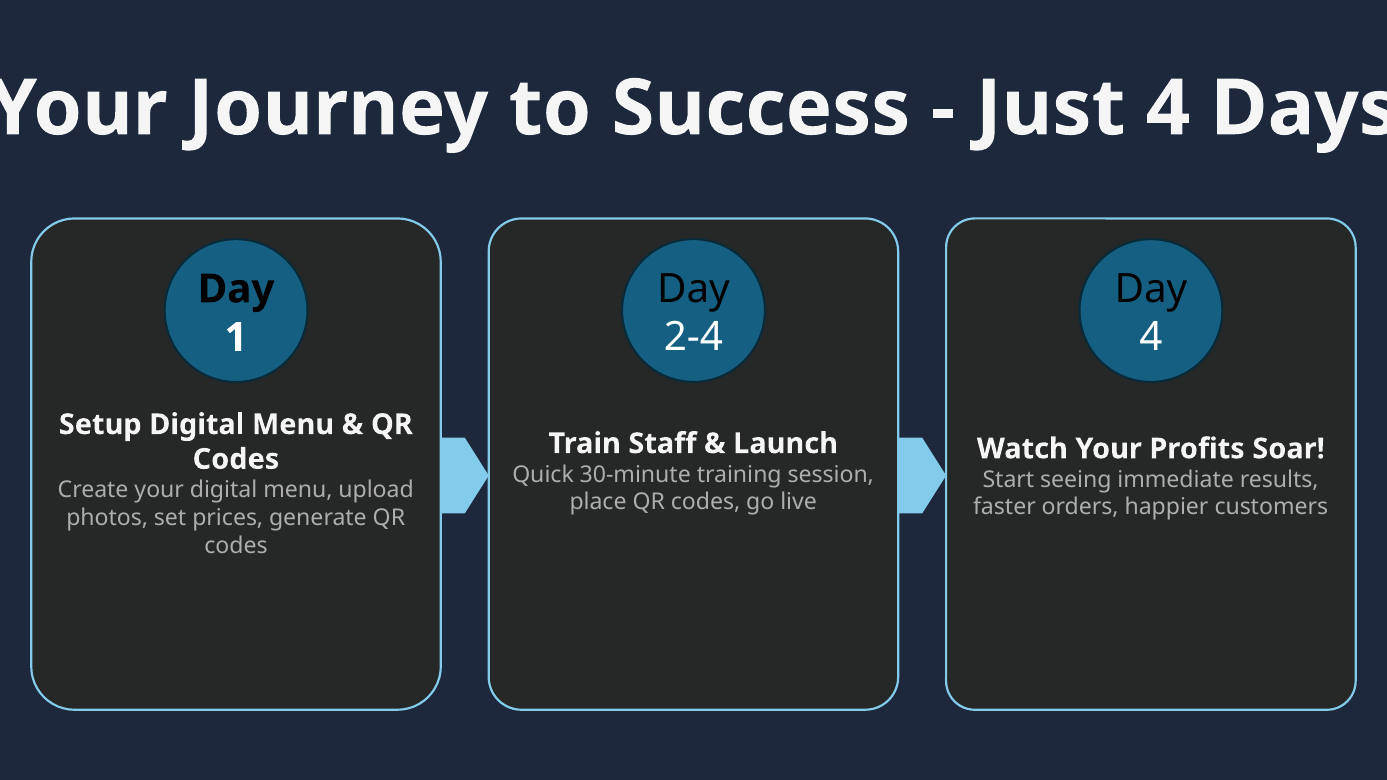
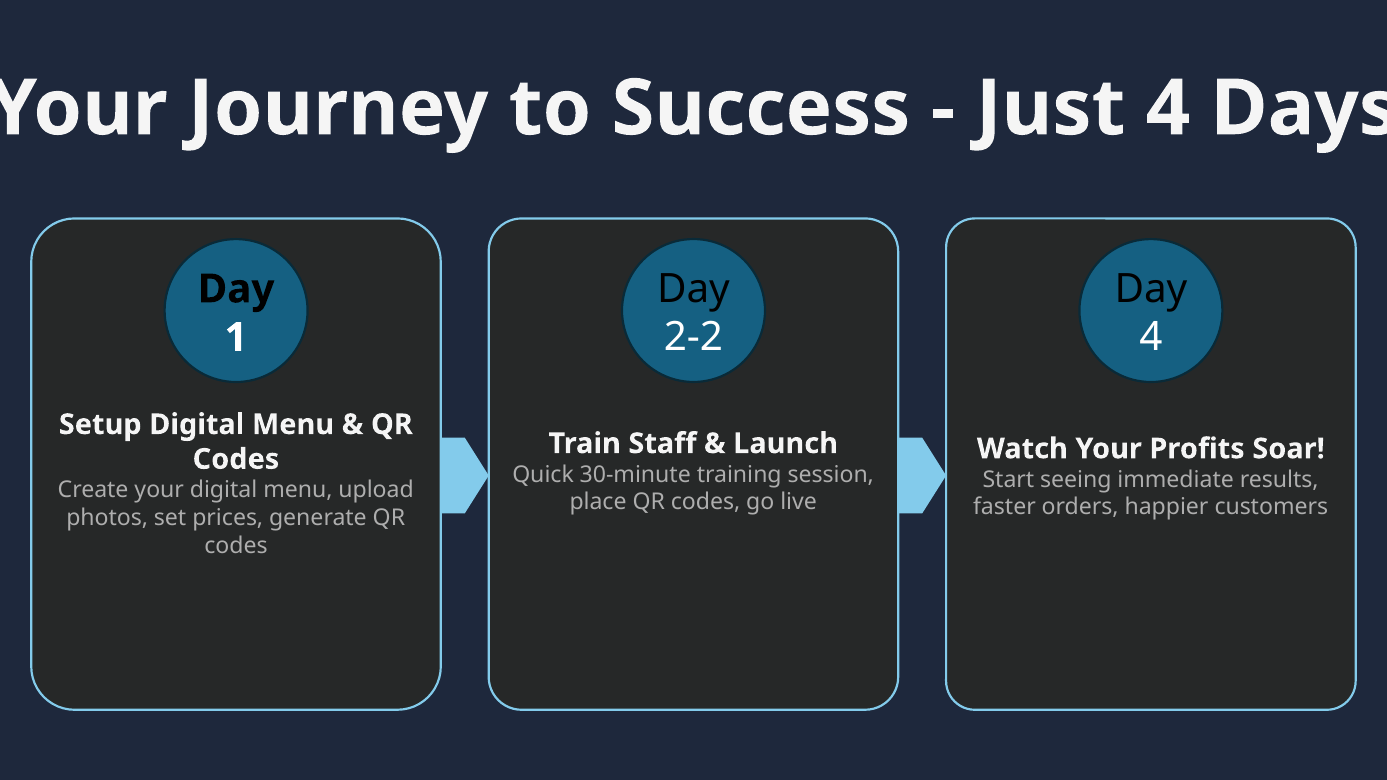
2-4: 2-4 -> 2-2
